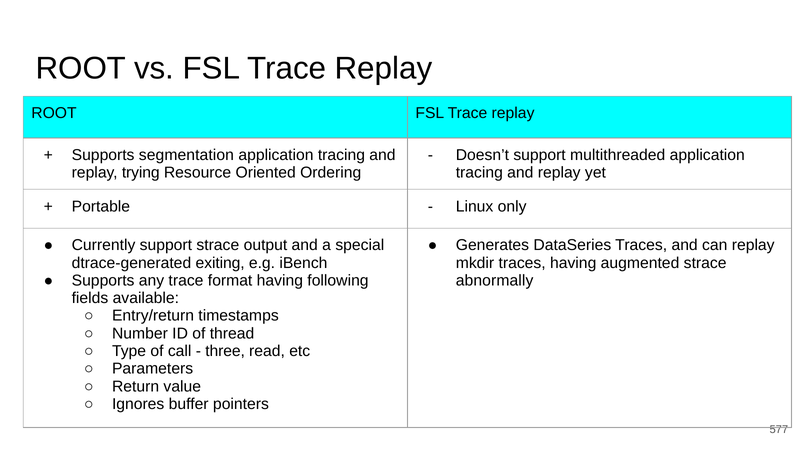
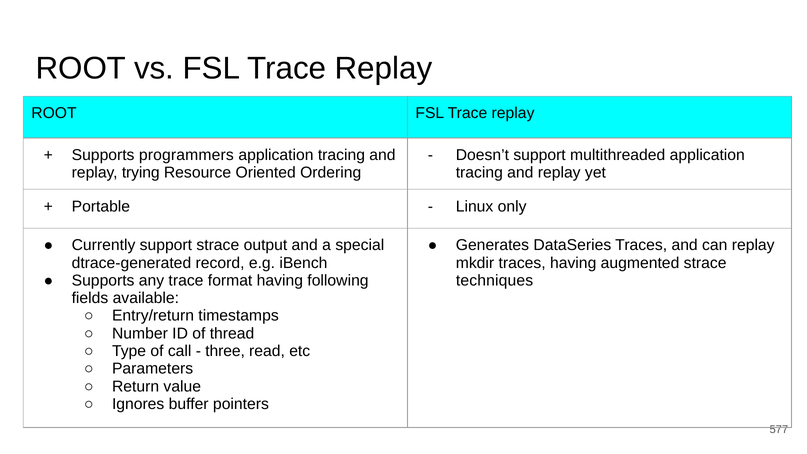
segmentation: segmentation -> programmers
exiting: exiting -> record
abnormally: abnormally -> techniques
